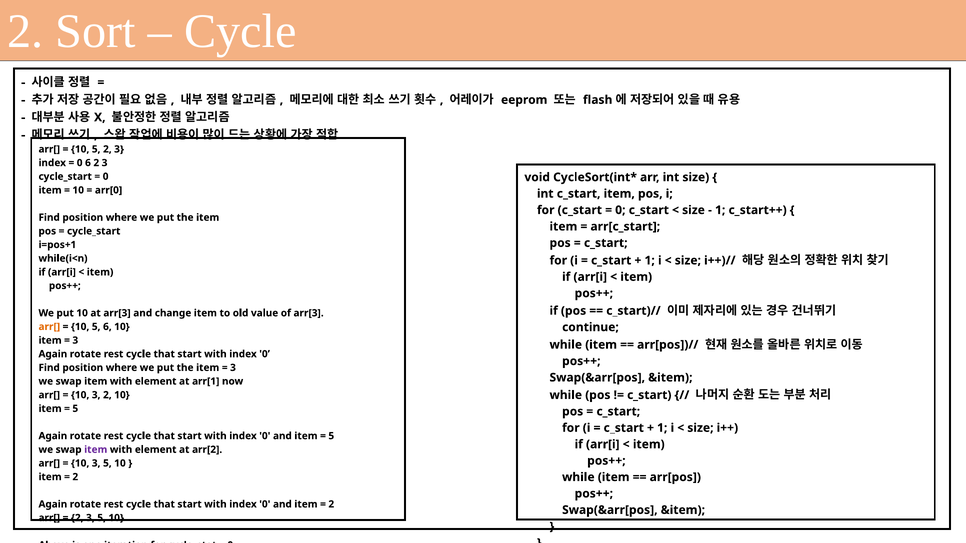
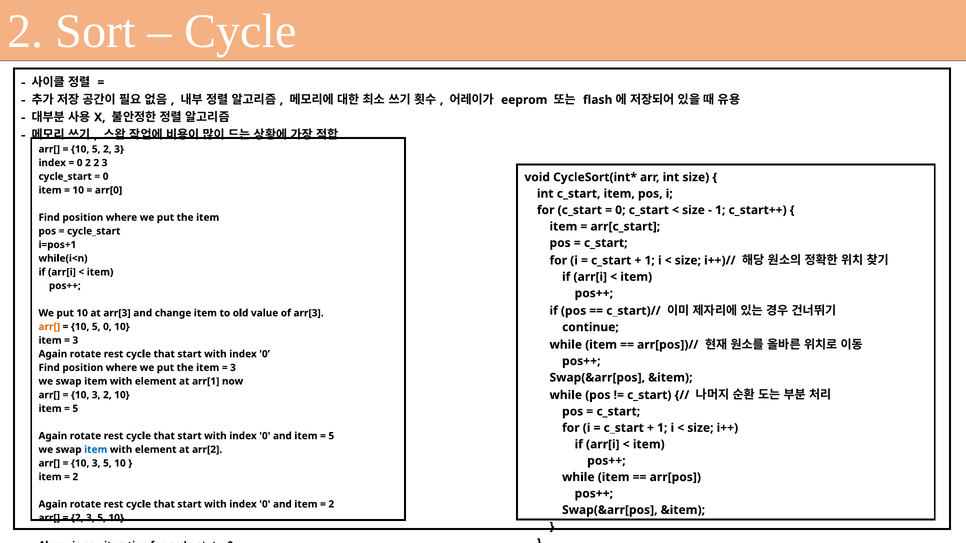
0 6: 6 -> 2
5 6: 6 -> 0
item at (96, 450) colour: purple -> blue
